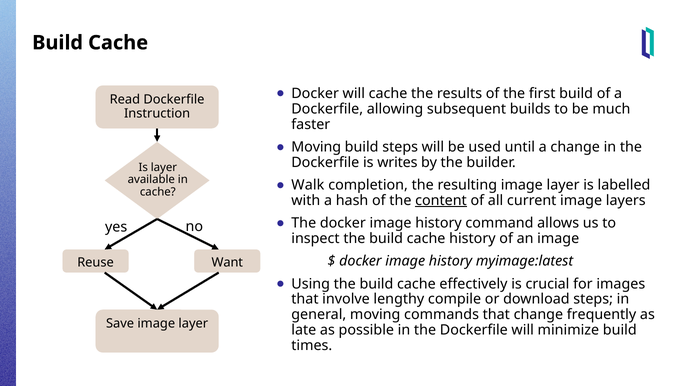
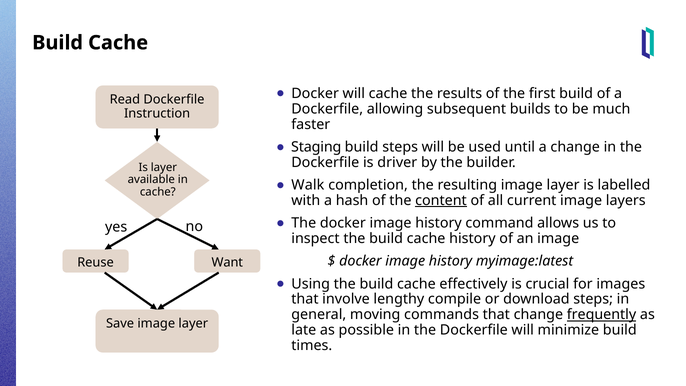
Moving at (316, 147): Moving -> Staging
writes: writes -> driver
frequently underline: none -> present
